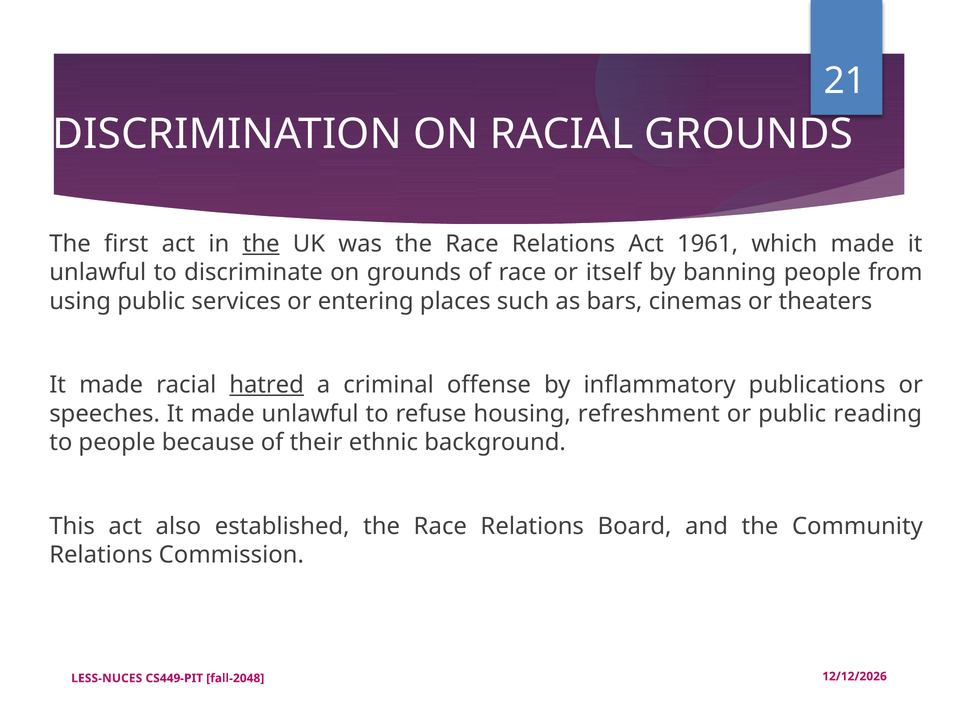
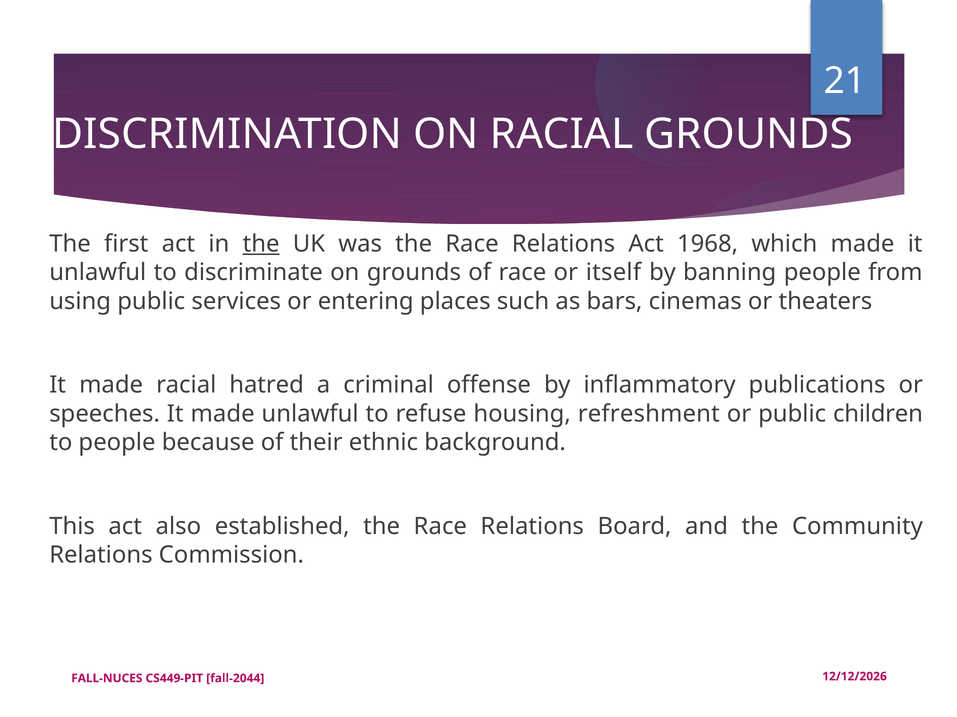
1961: 1961 -> 1968
hatred underline: present -> none
reading: reading -> children
LESS-NUCES: LESS-NUCES -> FALL-NUCES
fall-2048: fall-2048 -> fall-2044
